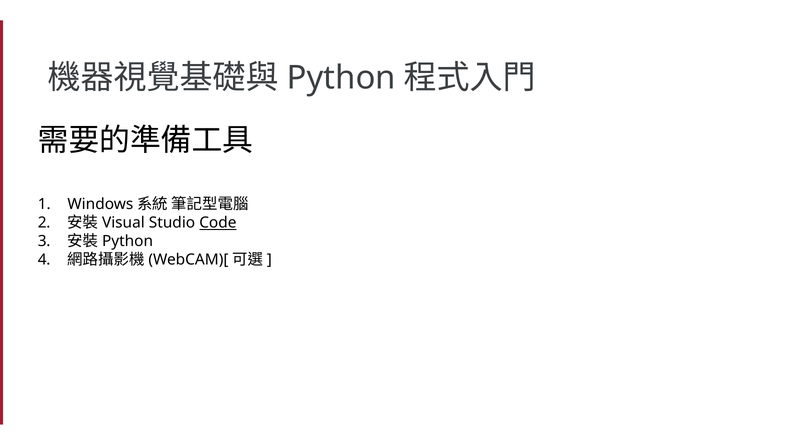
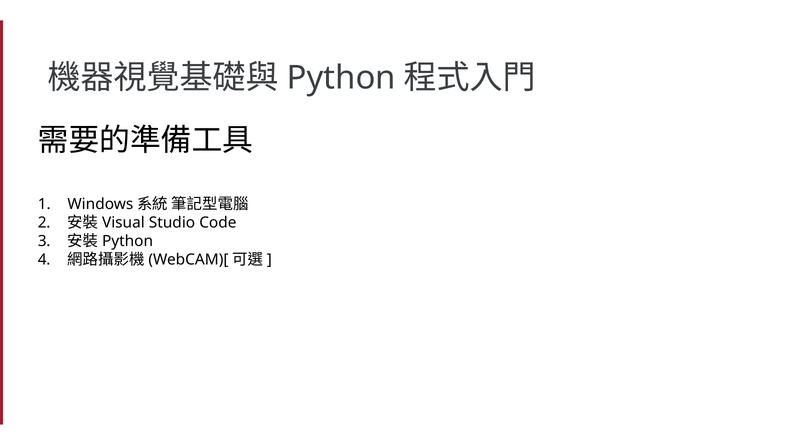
Code underline: present -> none
